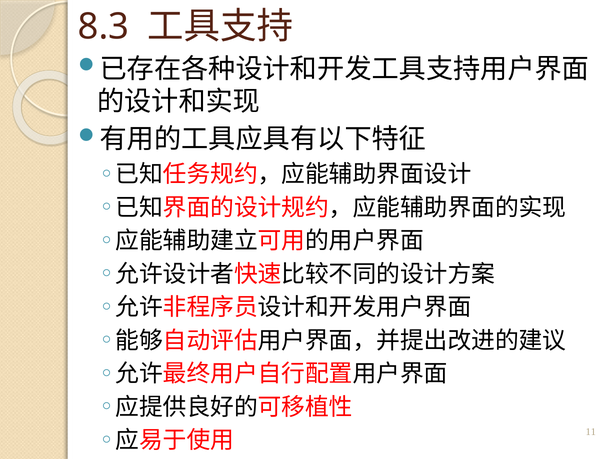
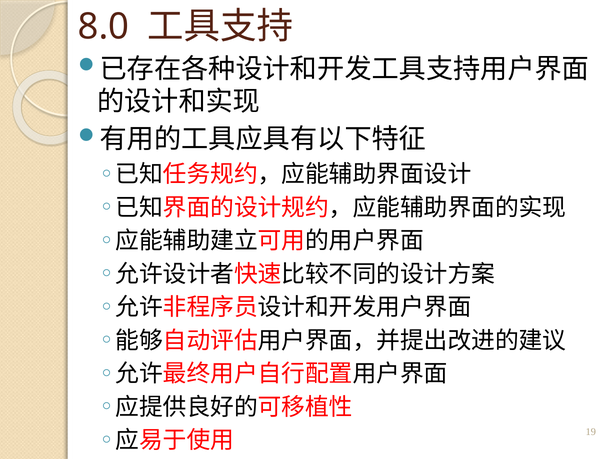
8.3: 8.3 -> 8.0
11: 11 -> 19
